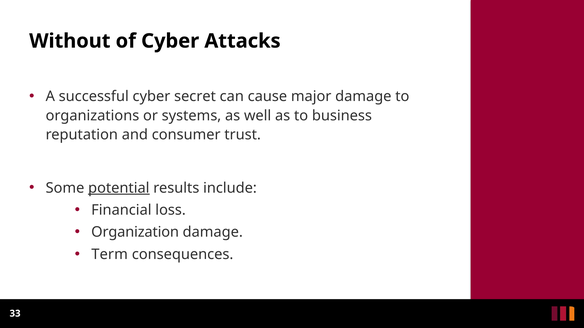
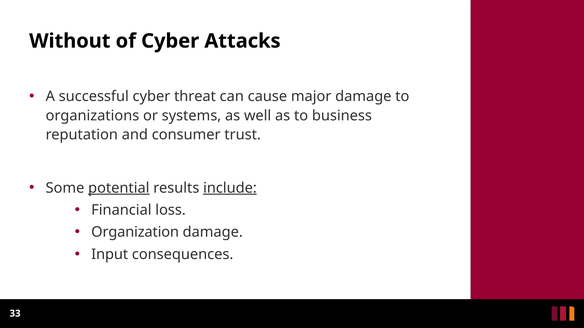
secret: secret -> threat
include underline: none -> present
Term: Term -> Input
